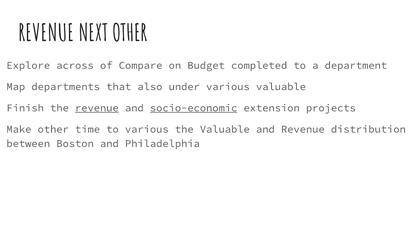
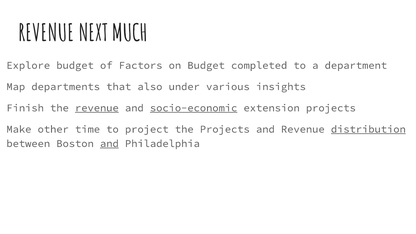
NEXT OTHER: OTHER -> MUCH
Explore across: across -> budget
Compare: Compare -> Factors
various valuable: valuable -> insights
to various: various -> project
the Valuable: Valuable -> Projects
distribution underline: none -> present
and at (109, 144) underline: none -> present
